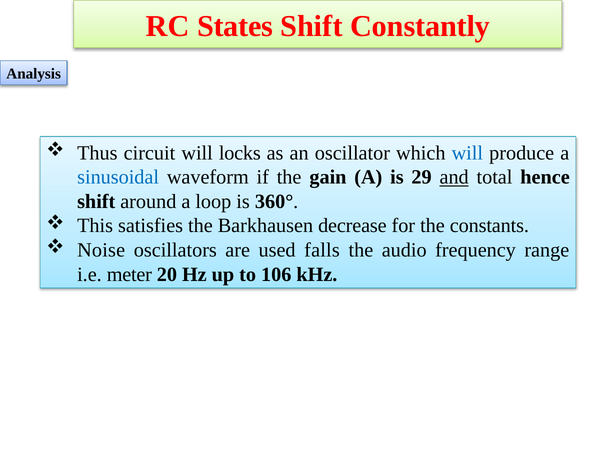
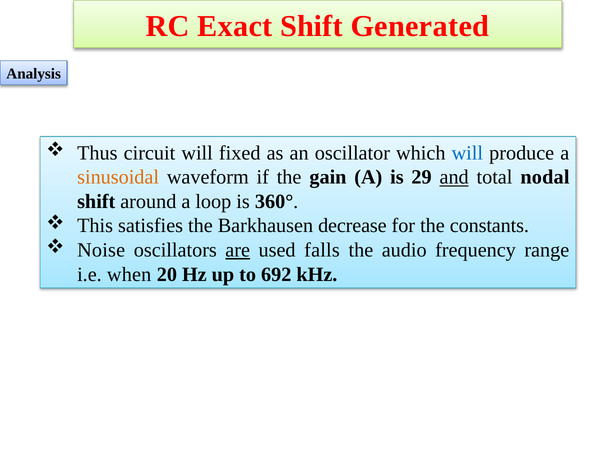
States: States -> Exact
Constantly: Constantly -> Generated
locks: locks -> fixed
sinusoidal colour: blue -> orange
hence: hence -> nodal
are underline: none -> present
meter: meter -> when
106: 106 -> 692
